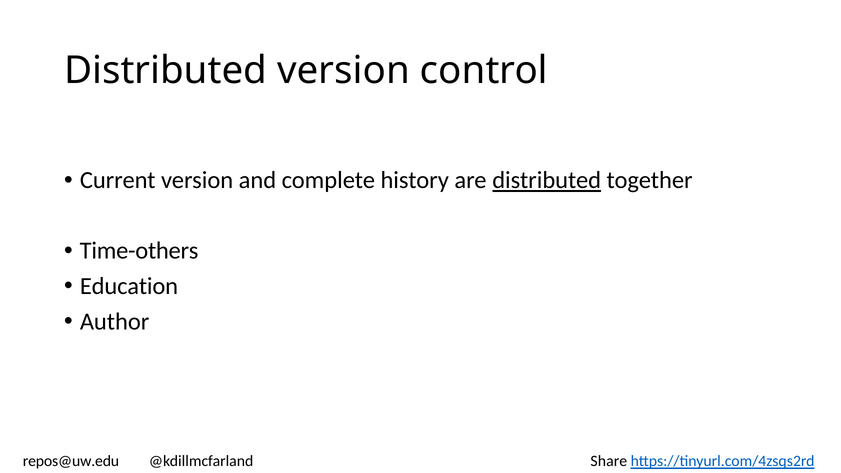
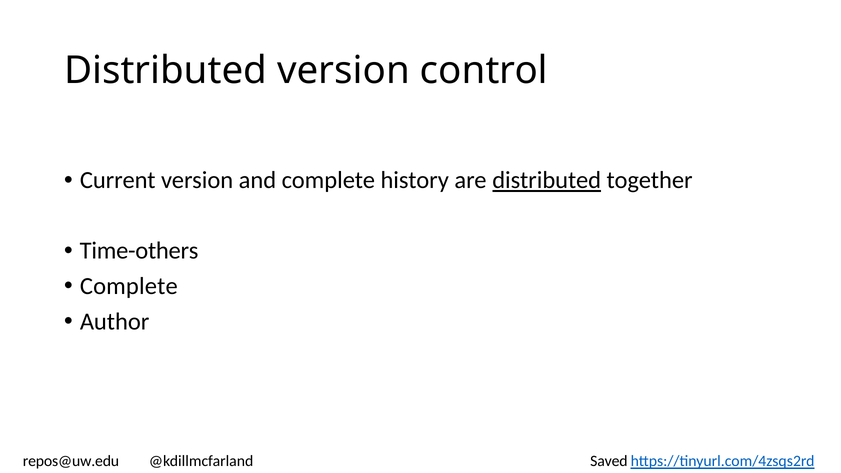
Education at (129, 286): Education -> Complete
Share: Share -> Saved
